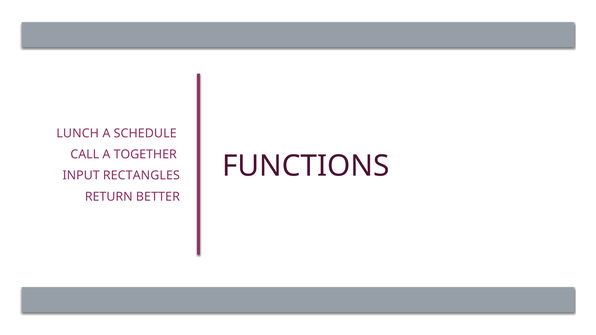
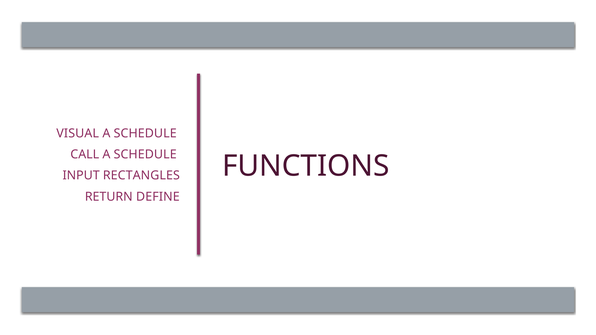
LUNCH: LUNCH -> VISUAL
CALL A TOGETHER: TOGETHER -> SCHEDULE
BETTER: BETTER -> DEFINE
